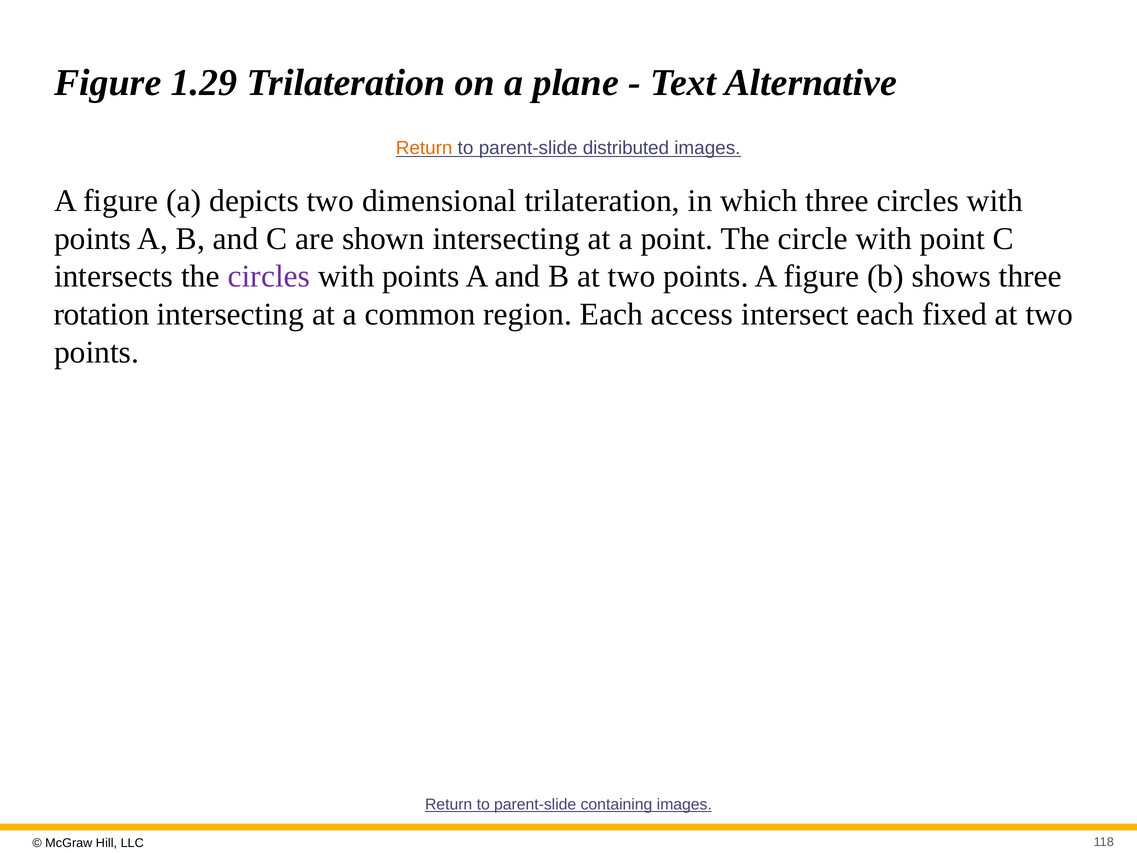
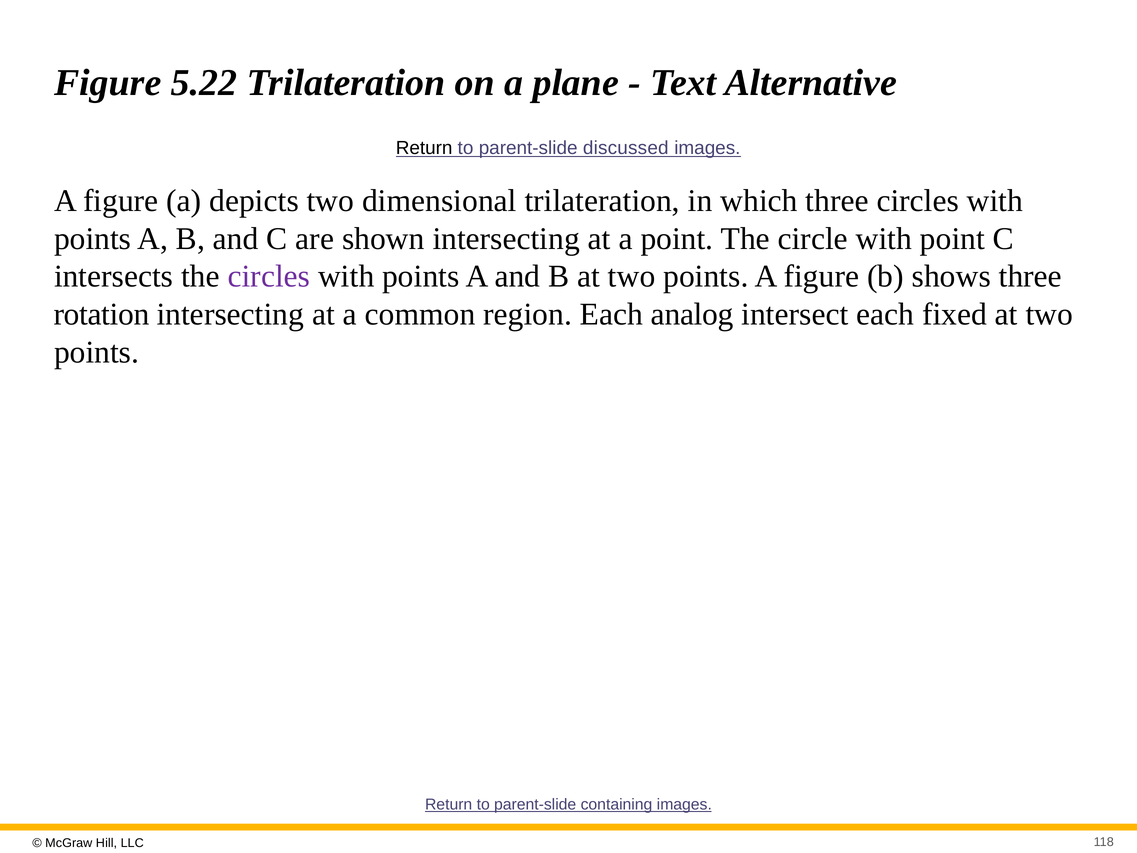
1.29: 1.29 -> 5.22
Return at (424, 148) colour: orange -> black
distributed: distributed -> discussed
access: access -> analog
